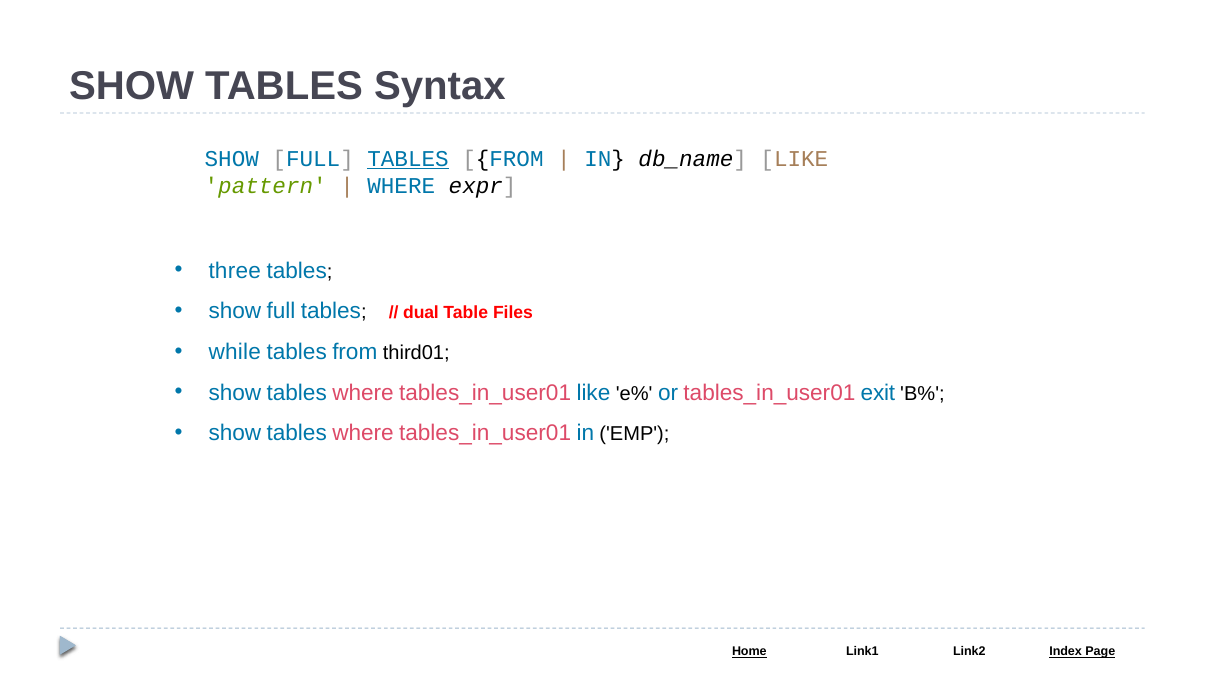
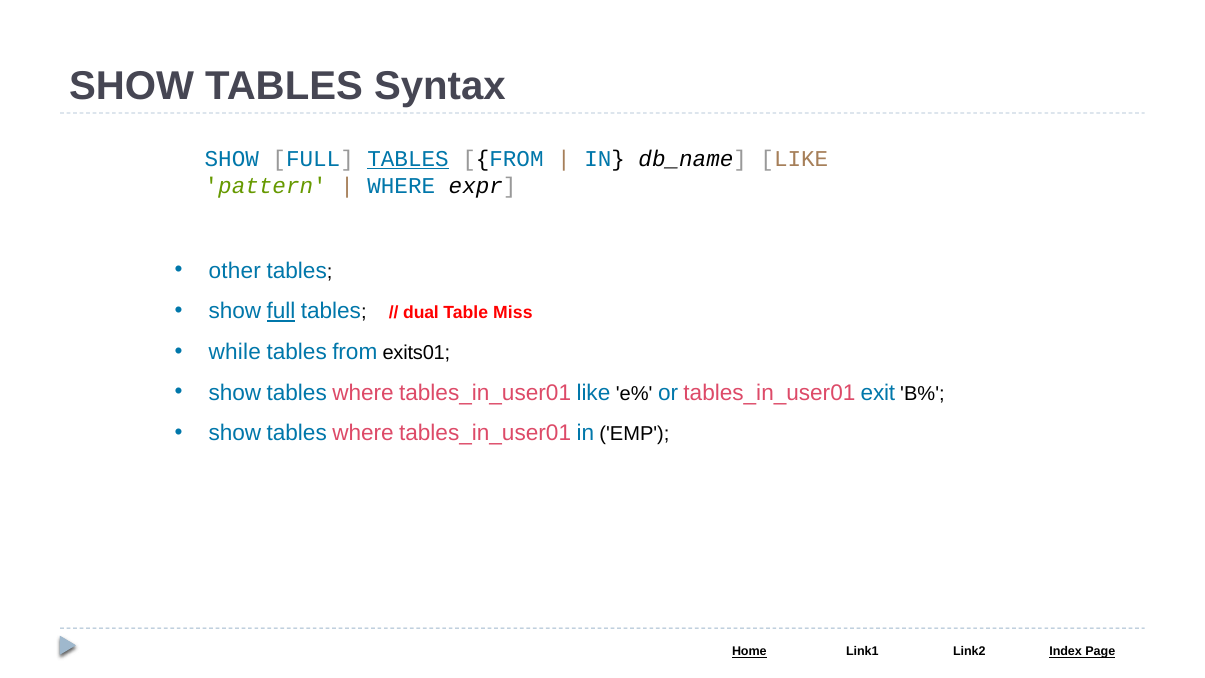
three: three -> other
full at (281, 311) underline: none -> present
Files: Files -> Miss
third01: third01 -> exits01
